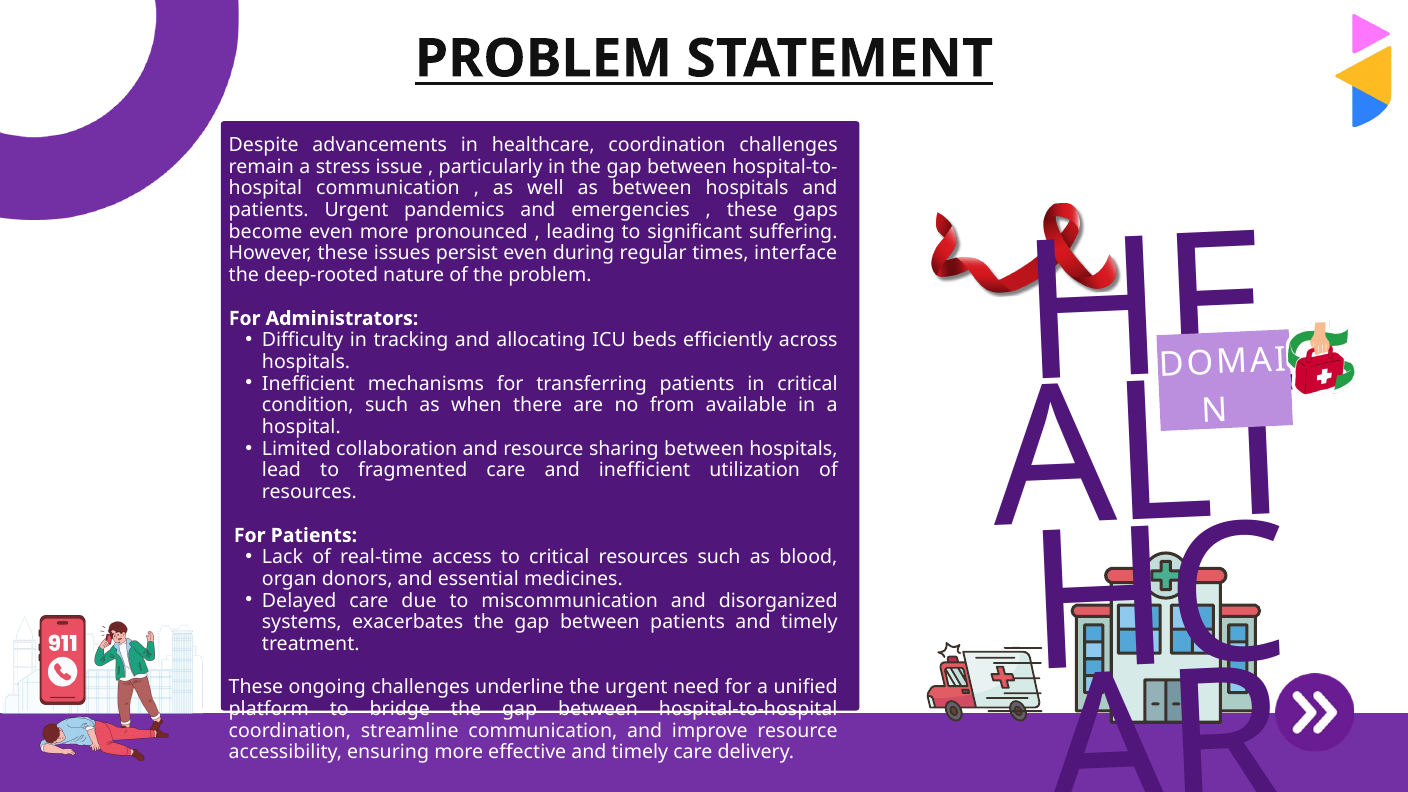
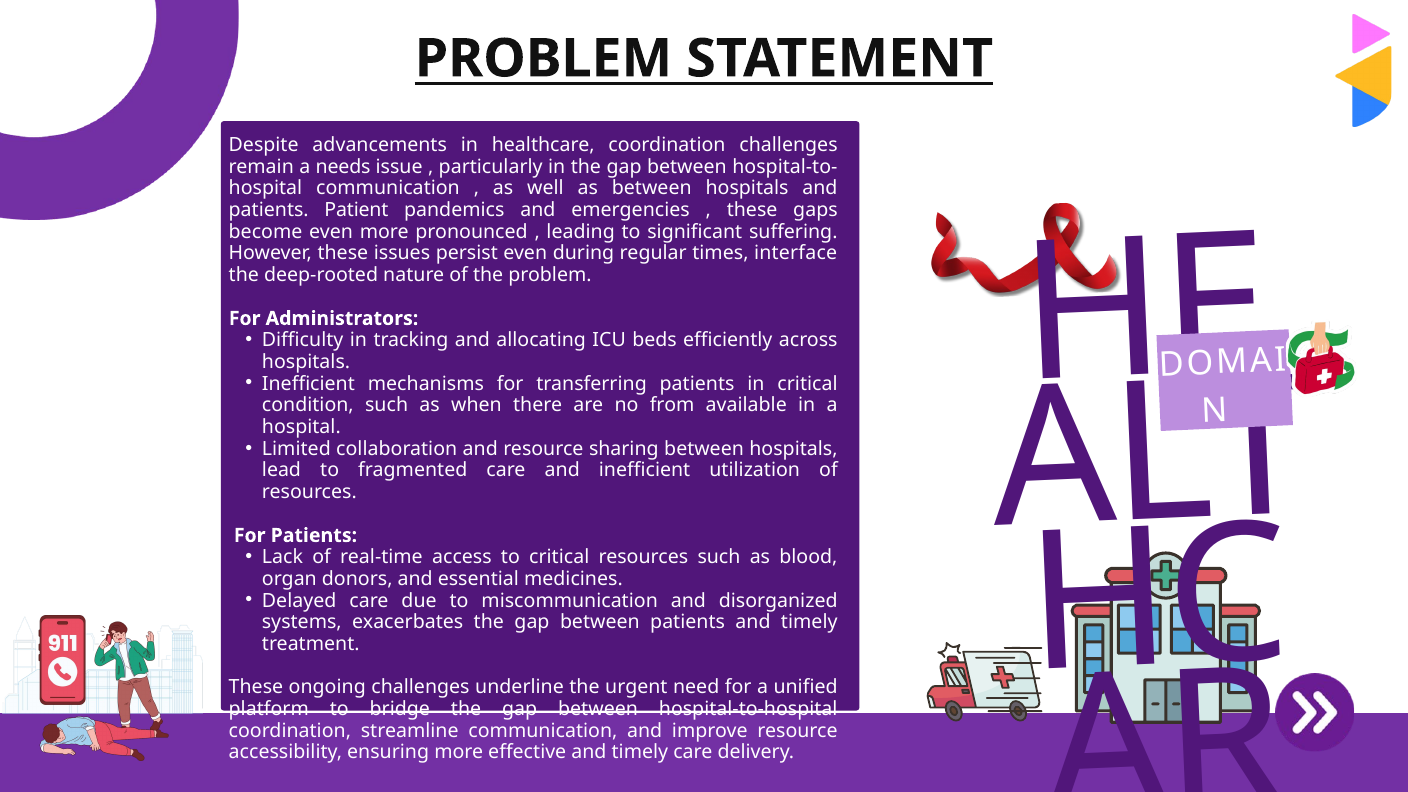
stress: stress -> needs
patients Urgent: Urgent -> Patient
